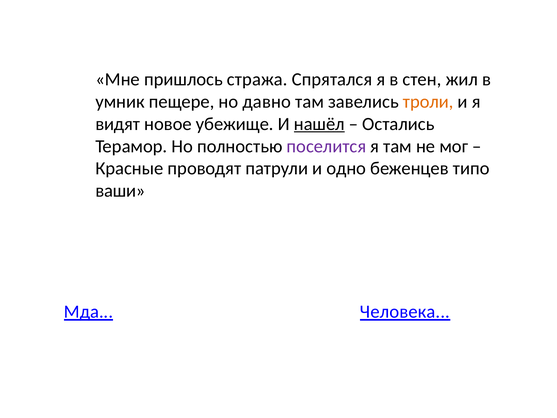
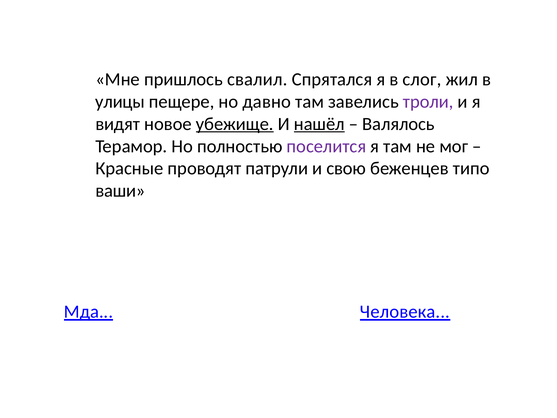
стража: стража -> свалил
стен: стен -> слог
умник: умник -> улицы
троли colour: orange -> purple
убежище underline: none -> present
Остались: Остались -> Валялось
одно: одно -> свою
